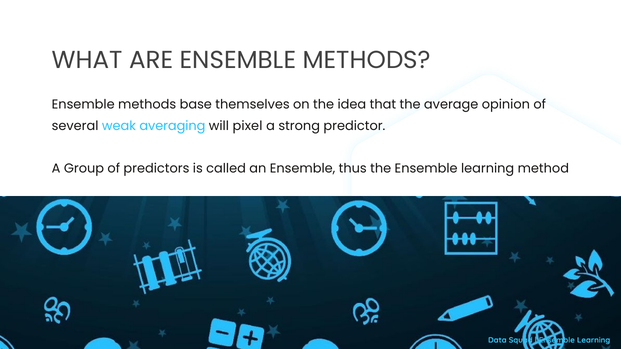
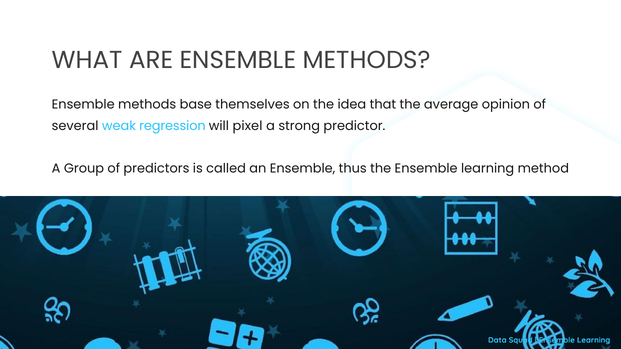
averaging: averaging -> regression
